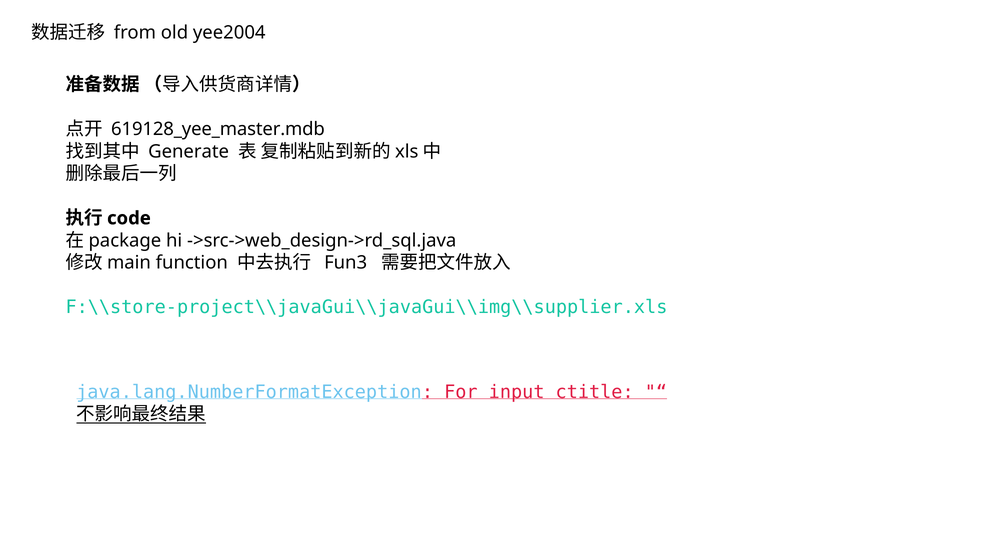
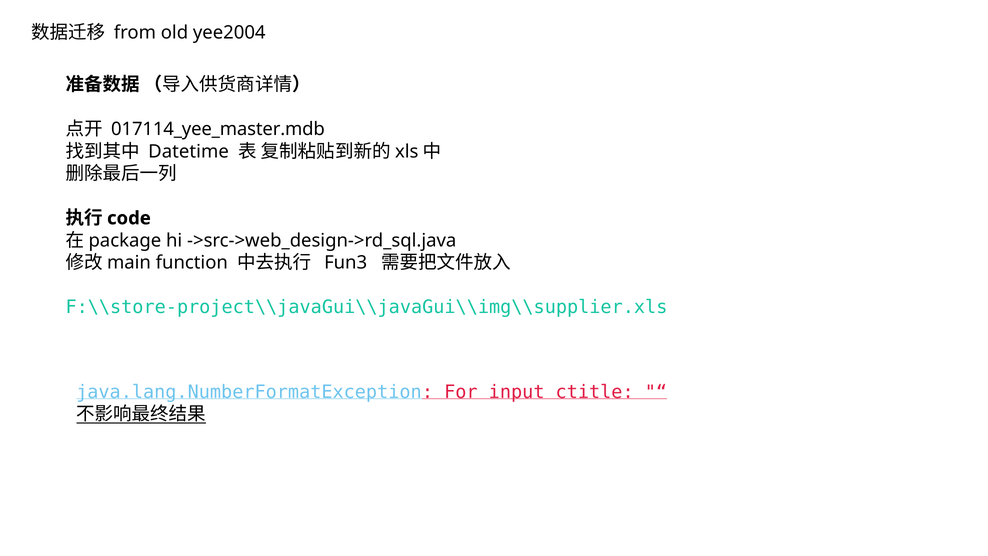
619128_yee_master.mdb: 619128_yee_master.mdb -> 017114_yee_master.mdb
Generate: Generate -> Datetime
